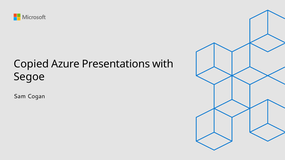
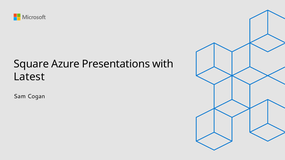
Copied: Copied -> Square
Segoe: Segoe -> Latest
